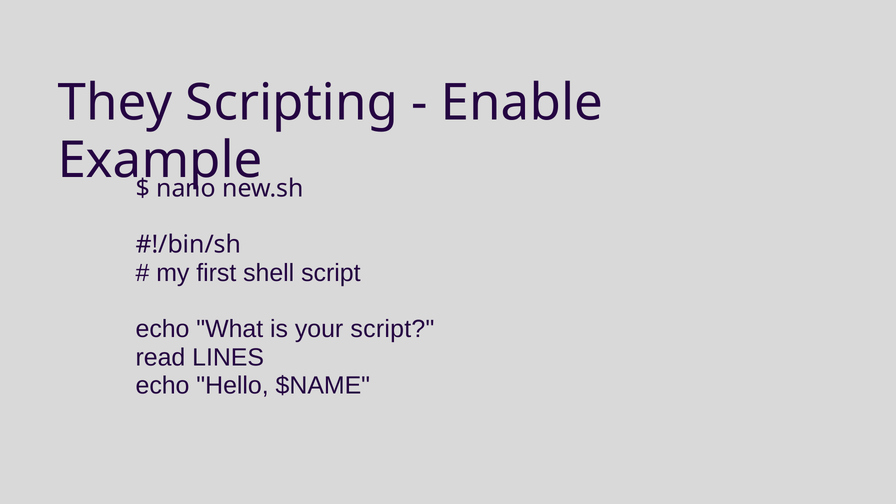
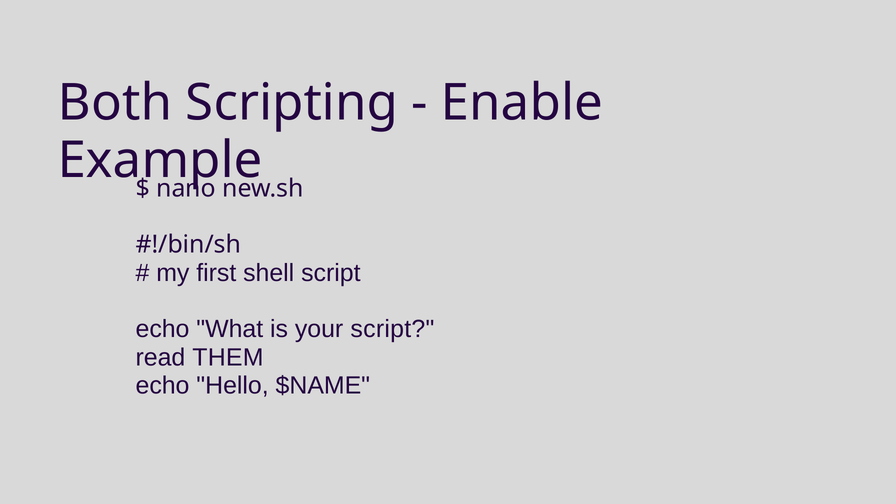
They: They -> Both
LINES: LINES -> THEM
